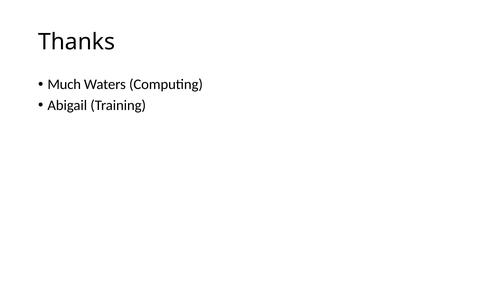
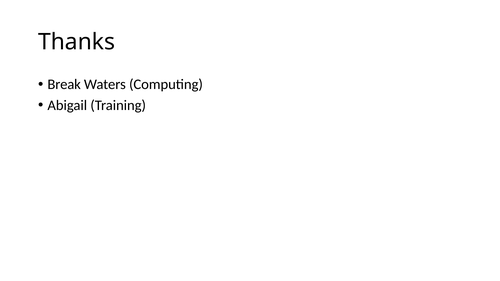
Much: Much -> Break
